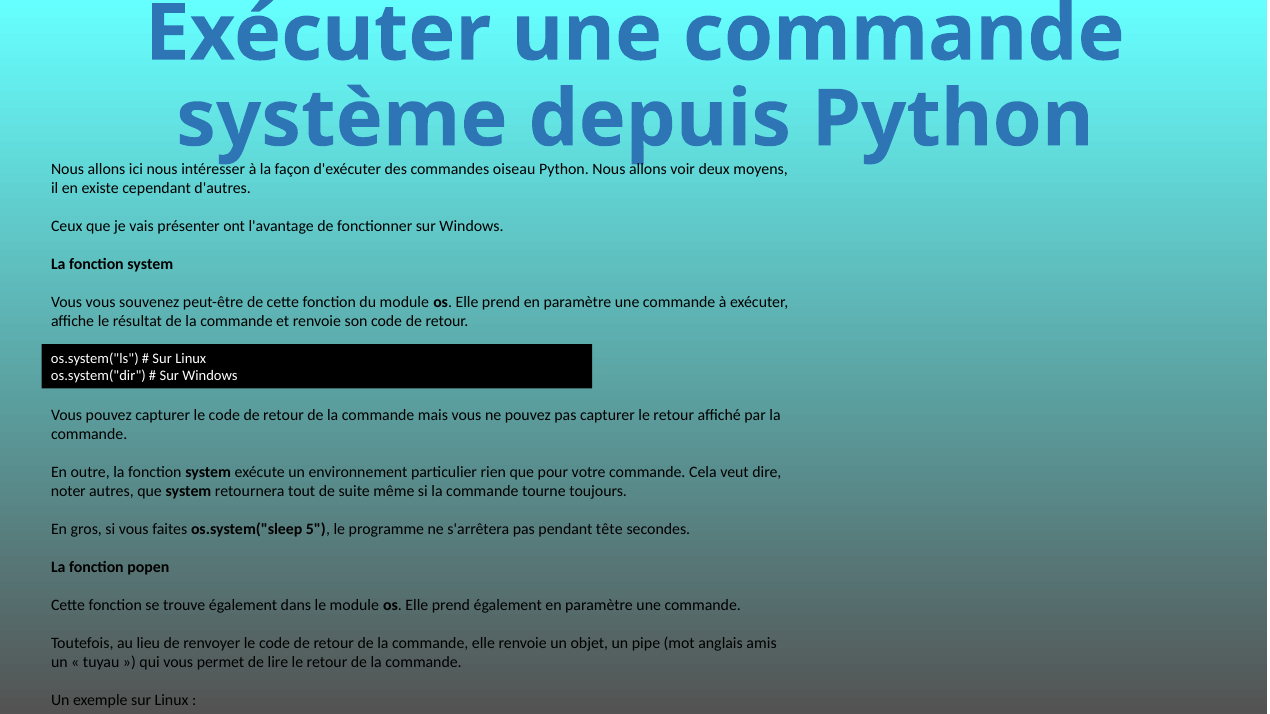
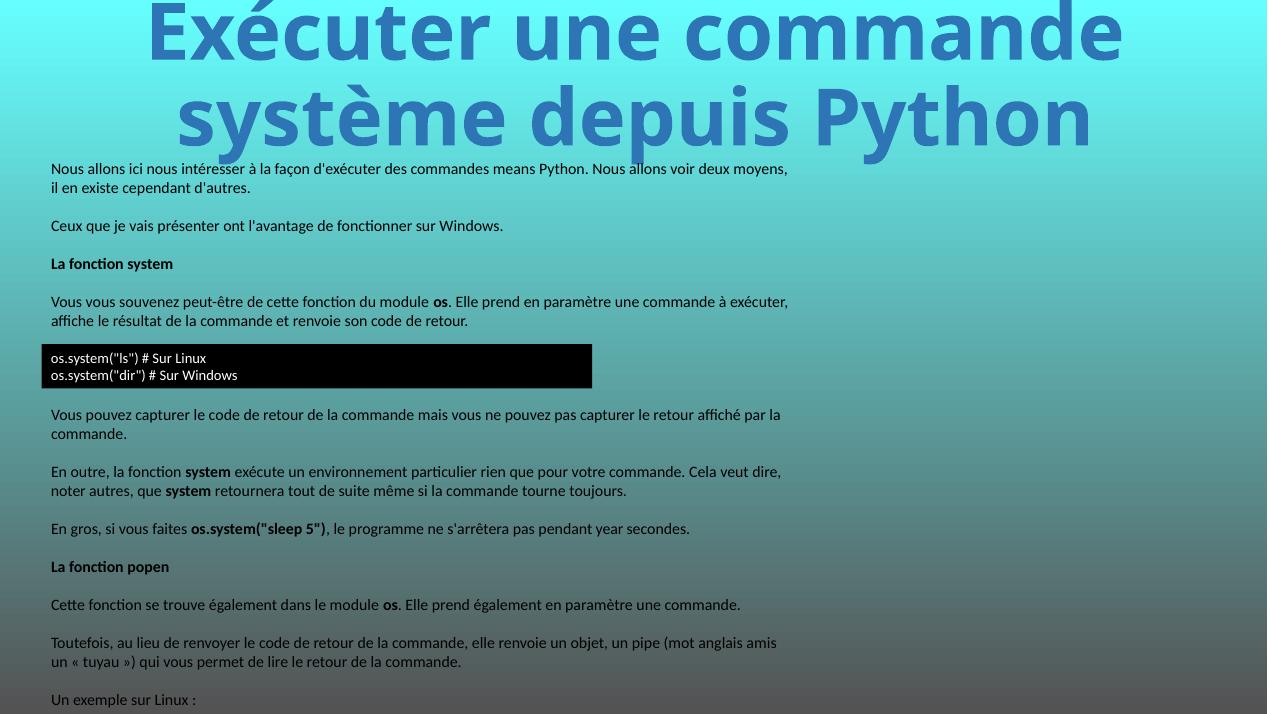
oiseau: oiseau -> means
tête: tête -> year
